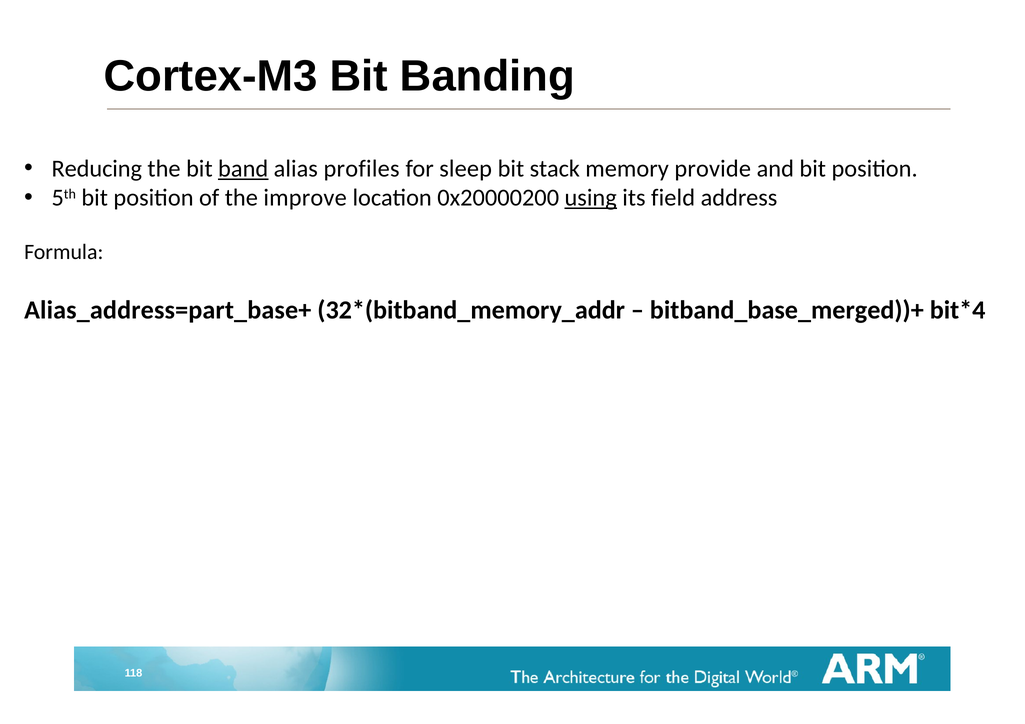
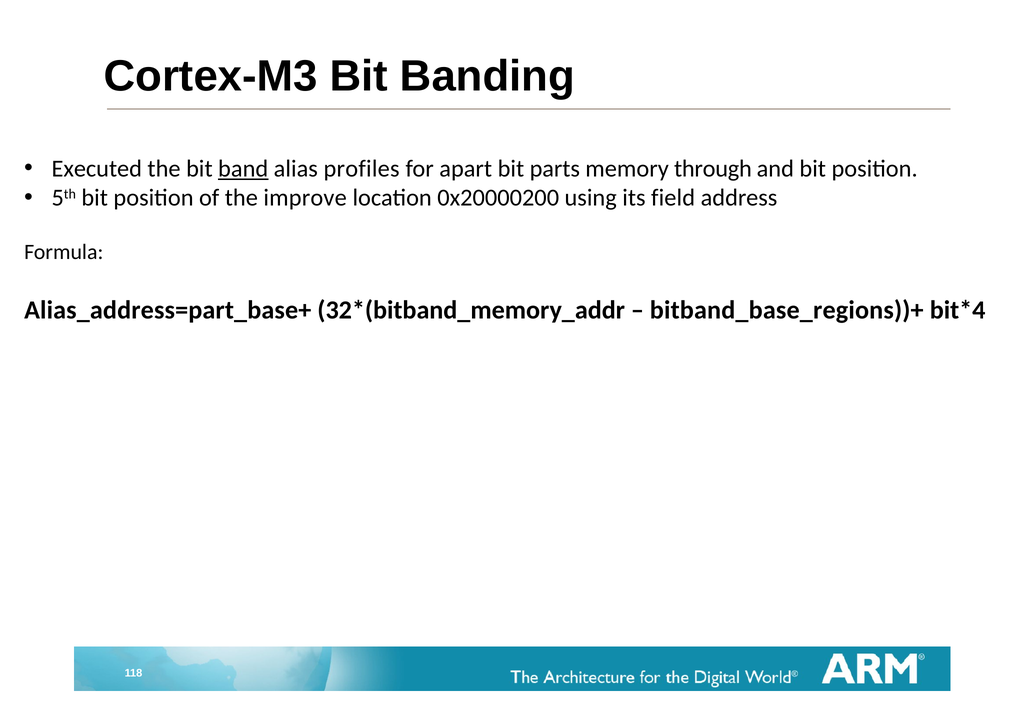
Reducing: Reducing -> Executed
sleep: sleep -> apart
stack: stack -> parts
provide: provide -> through
using underline: present -> none
bitband_base_merged))+: bitband_base_merged))+ -> bitband_base_regions))+
